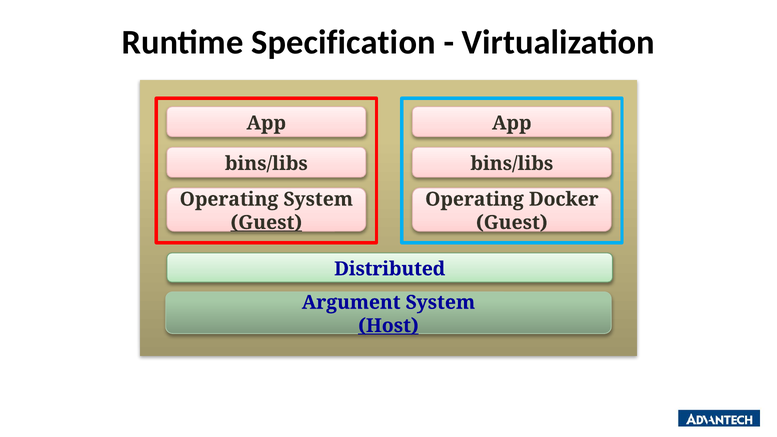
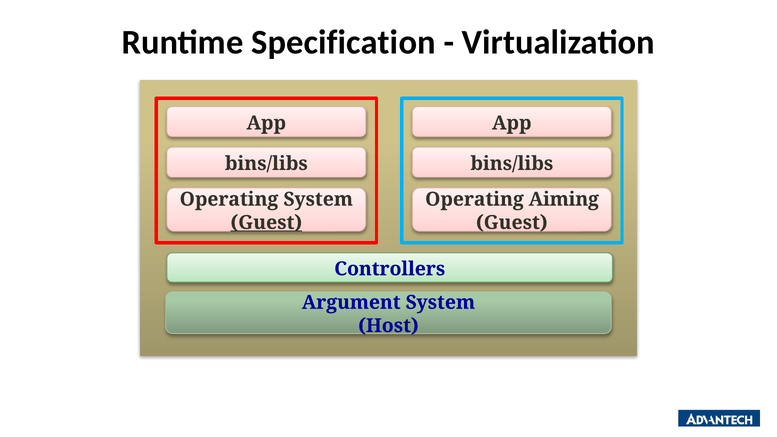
Docker: Docker -> Aiming
Distributed: Distributed -> Controllers
Host underline: present -> none
